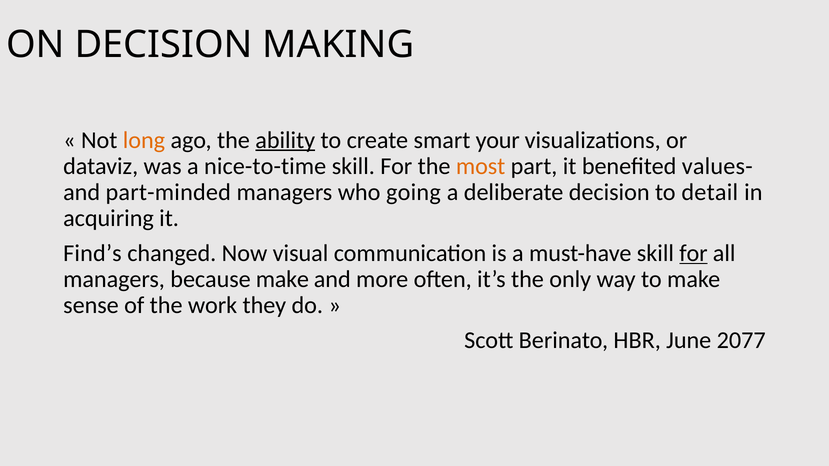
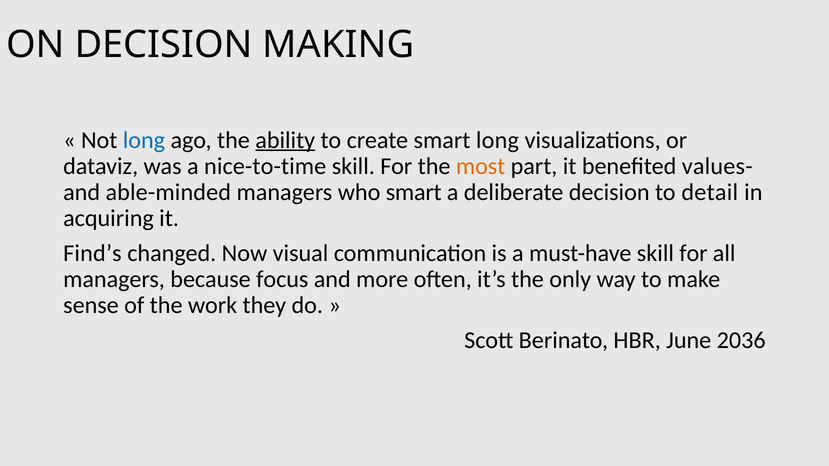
long at (144, 140) colour: orange -> blue
smart your: your -> long
part-minded: part-minded -> able-minded
who going: going -> smart
for at (693, 253) underline: present -> none
because make: make -> focus
2077: 2077 -> 2036
